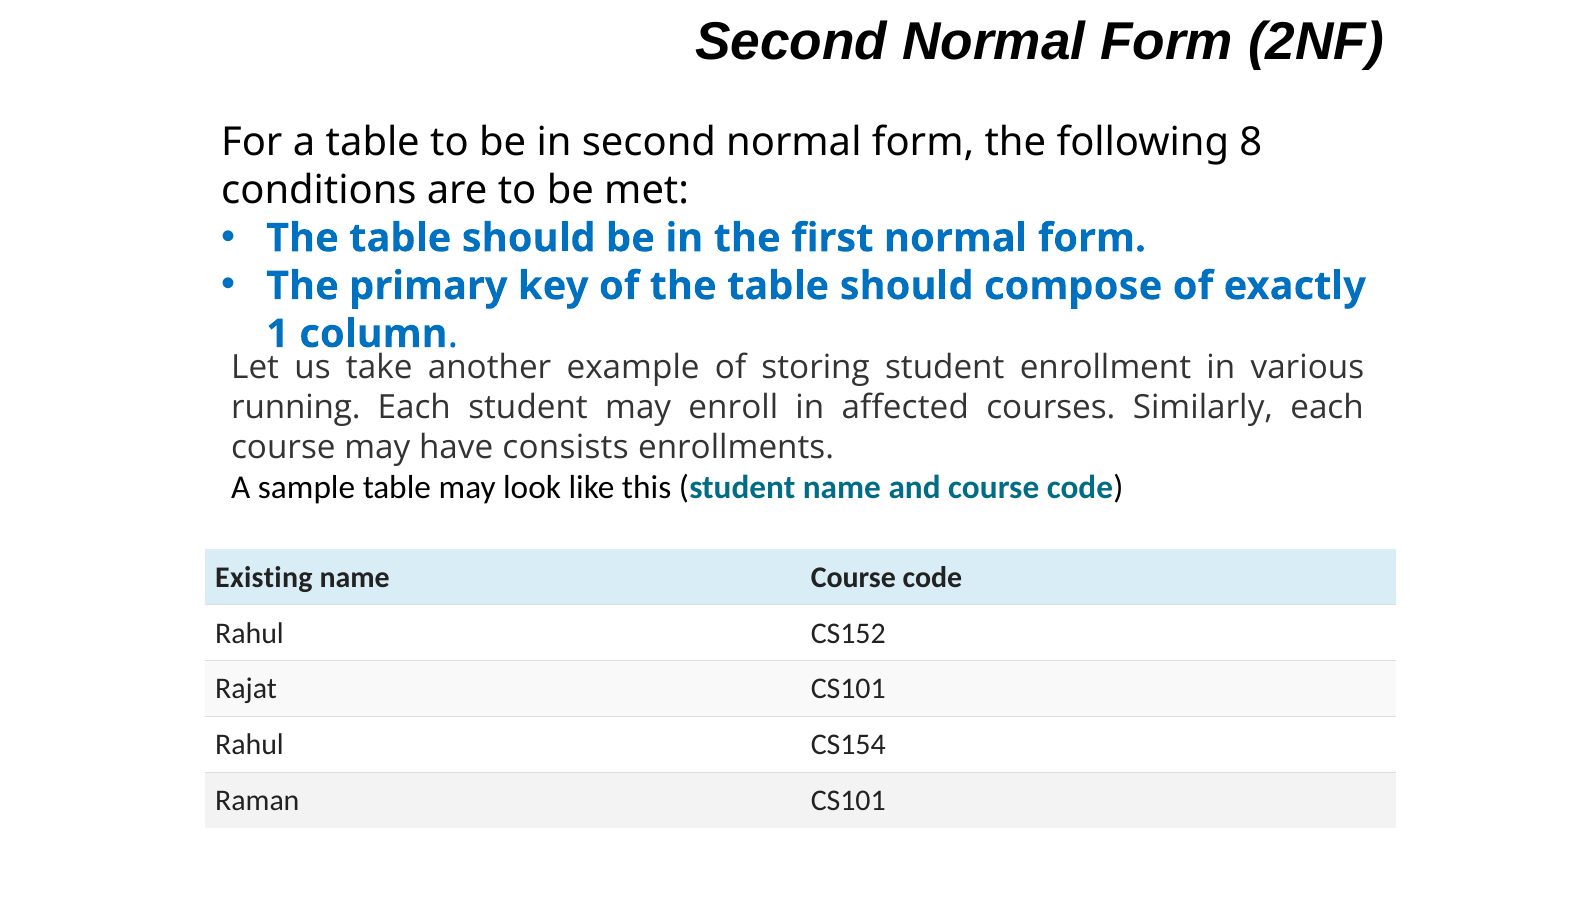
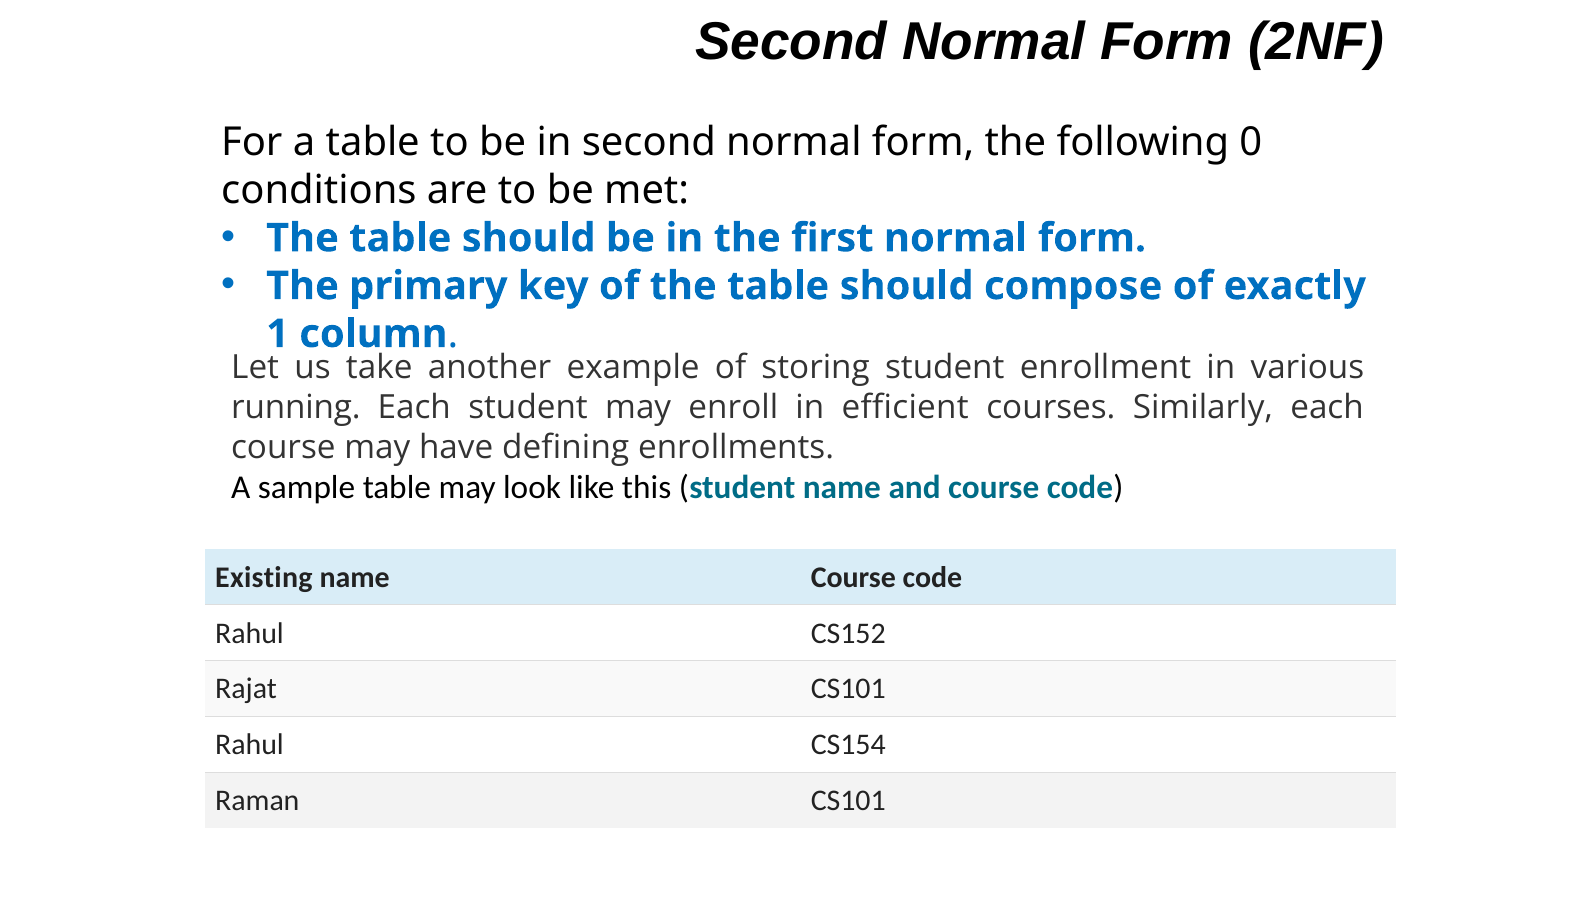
8: 8 -> 0
affected: affected -> efficient
consists: consists -> defining
